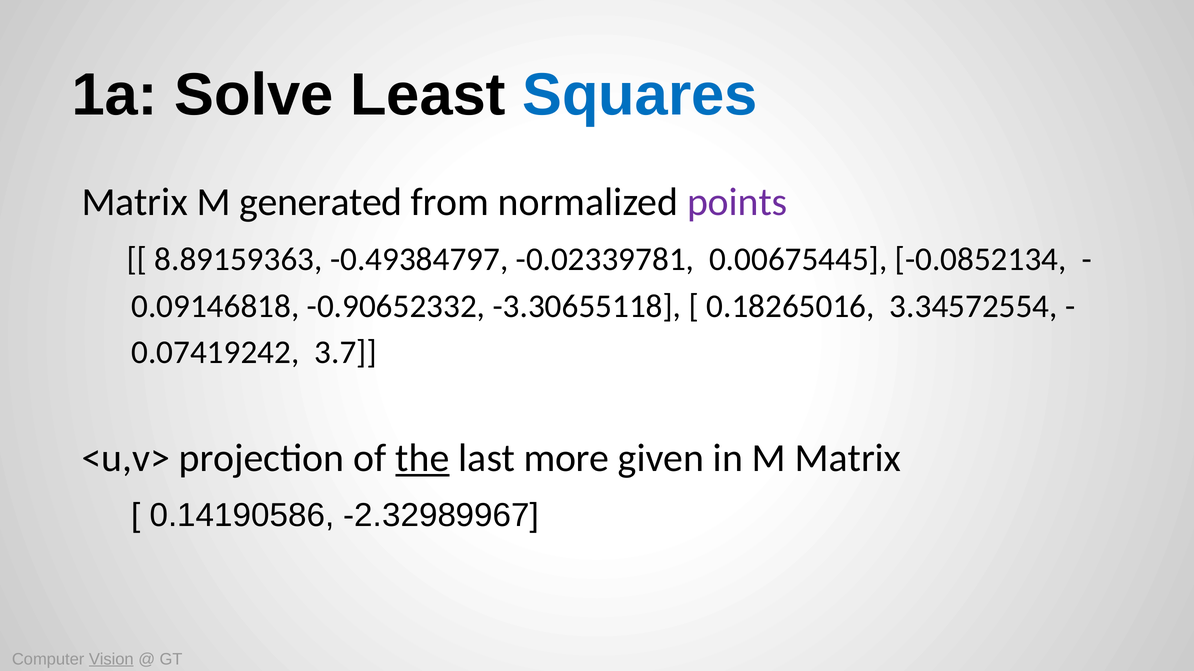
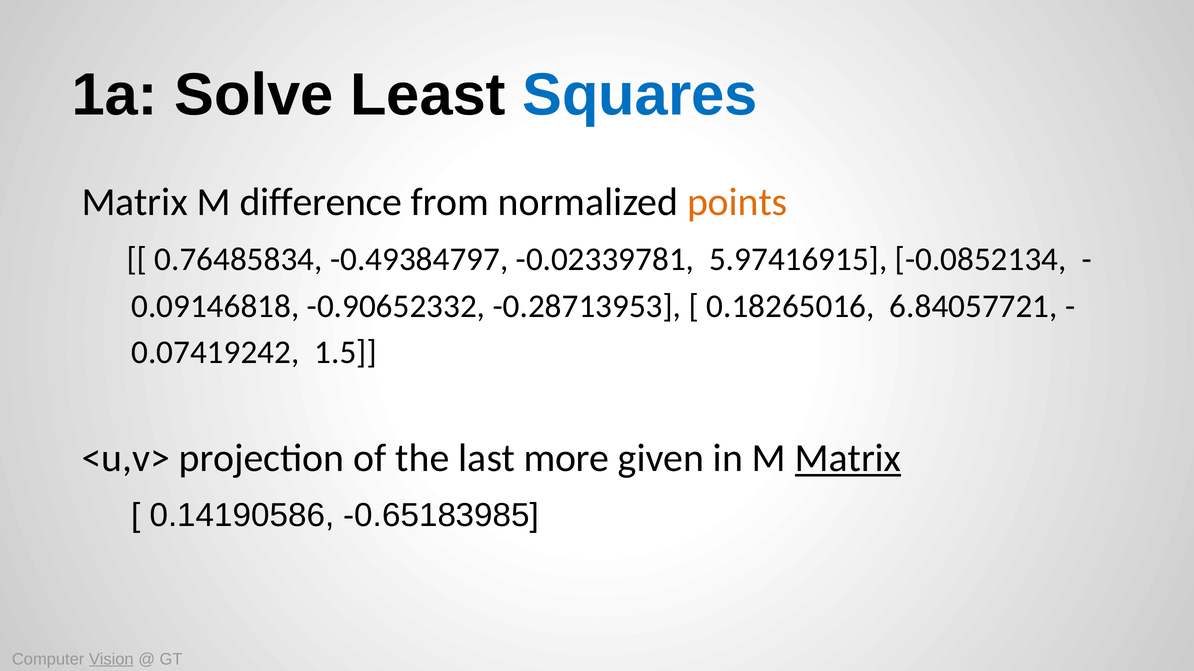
generated: generated -> difference
points colour: purple -> orange
8.89159363: 8.89159363 -> 0.76485834
0.00675445: 0.00675445 -> 5.97416915
-3.30655118: -3.30655118 -> -0.28713953
3.34572554: 3.34572554 -> 6.84057721
3.7: 3.7 -> 1.5
the underline: present -> none
Matrix at (848, 459) underline: none -> present
-2.32989967: -2.32989967 -> -0.65183985
